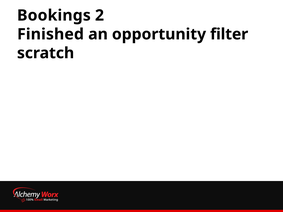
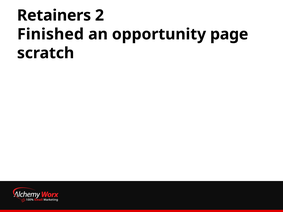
Bookings: Bookings -> Retainers
filter: filter -> page
